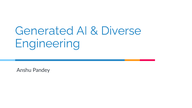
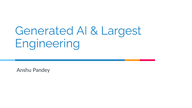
Diverse: Diverse -> Largest
